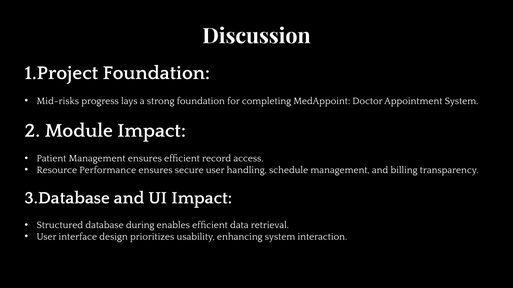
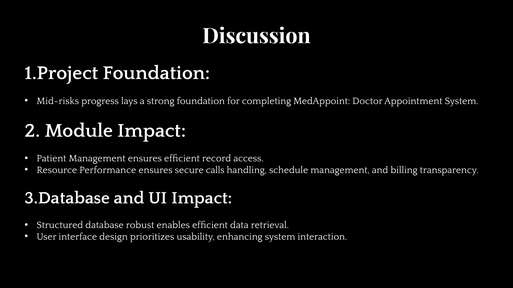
secure user: user -> calls
database during: during -> robust
